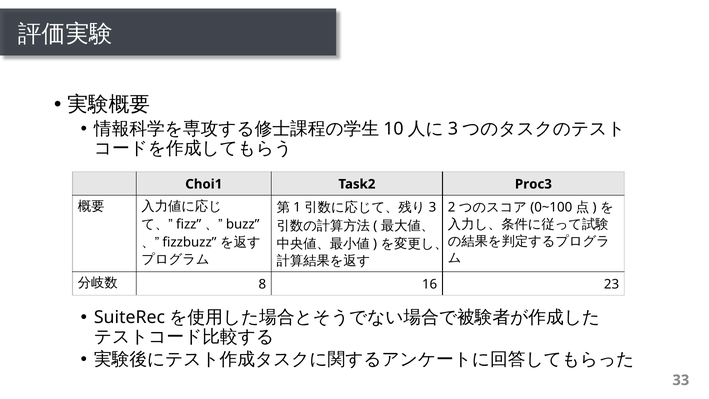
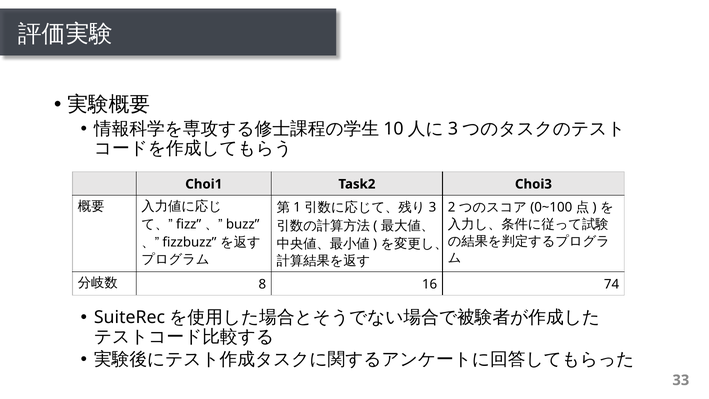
Proc3: Proc3 -> Choi3
23: 23 -> 74
